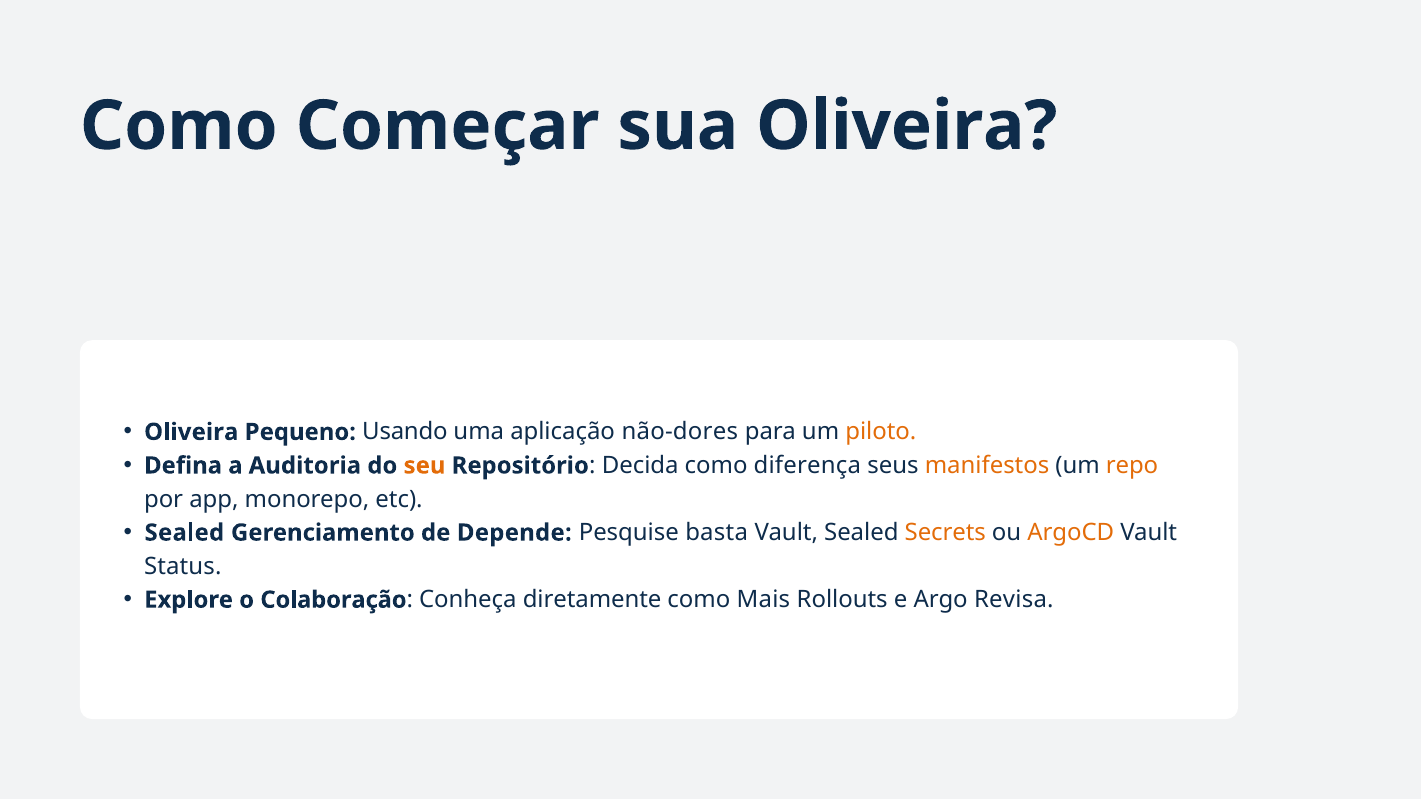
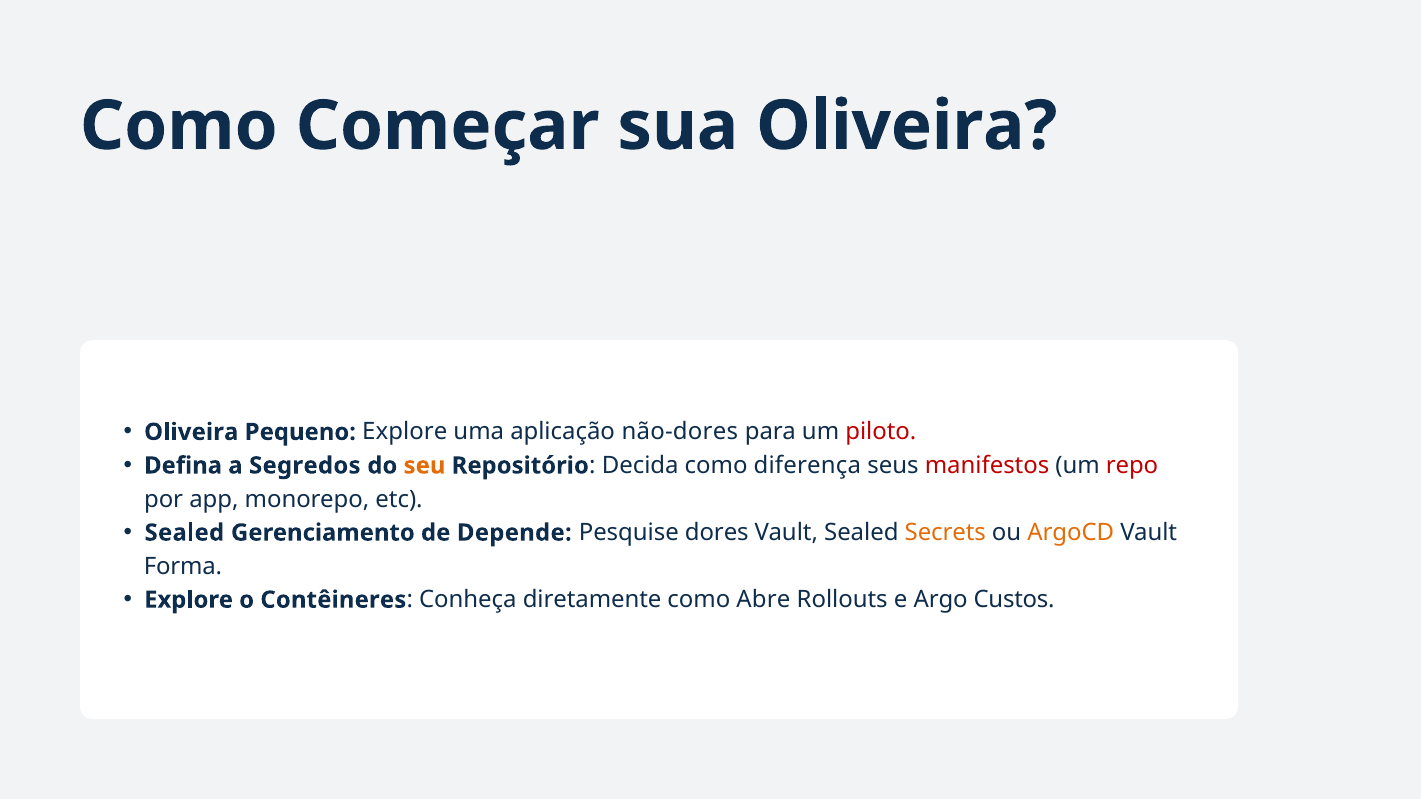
Pequeno Usando: Usando -> Explore
piloto colour: orange -> red
Auditoria: Auditoria -> Segredos
manifestos colour: orange -> red
repo colour: orange -> red
basta: basta -> dores
Status: Status -> Forma
Colaboração: Colaboração -> Contêineres
Mais: Mais -> Abre
Revisa: Revisa -> Custos
